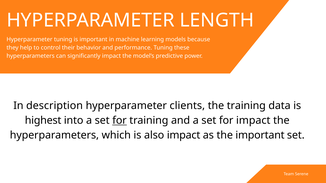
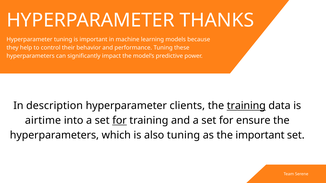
LENGTH: LENGTH -> THANKS
training at (246, 106) underline: none -> present
highest: highest -> airtime
for impact: impact -> ensure
also impact: impact -> tuning
